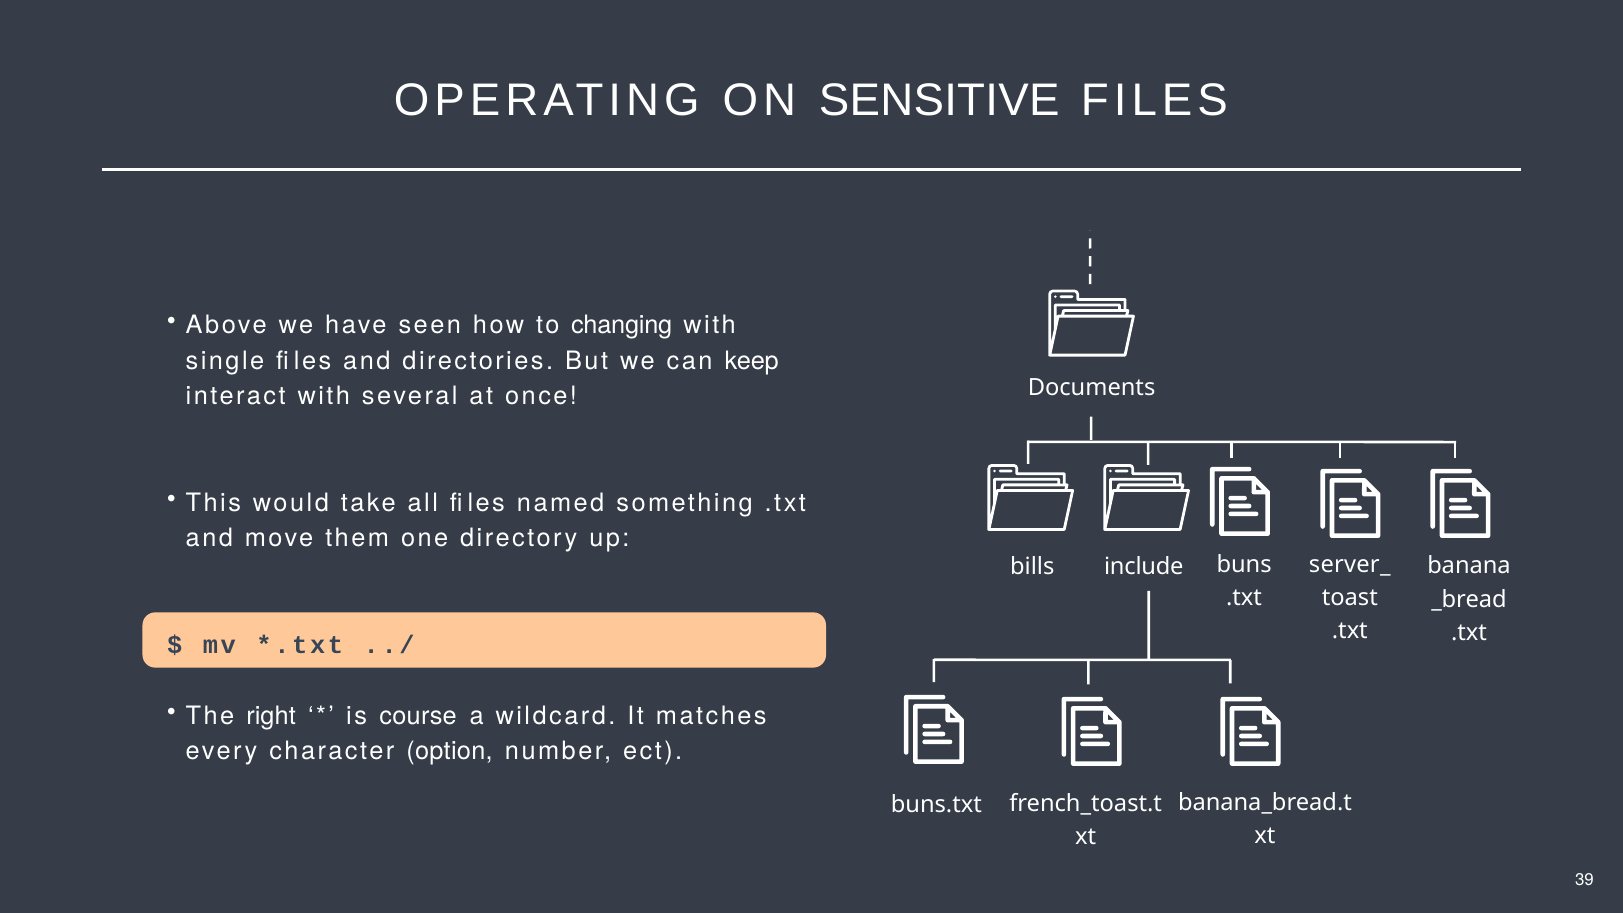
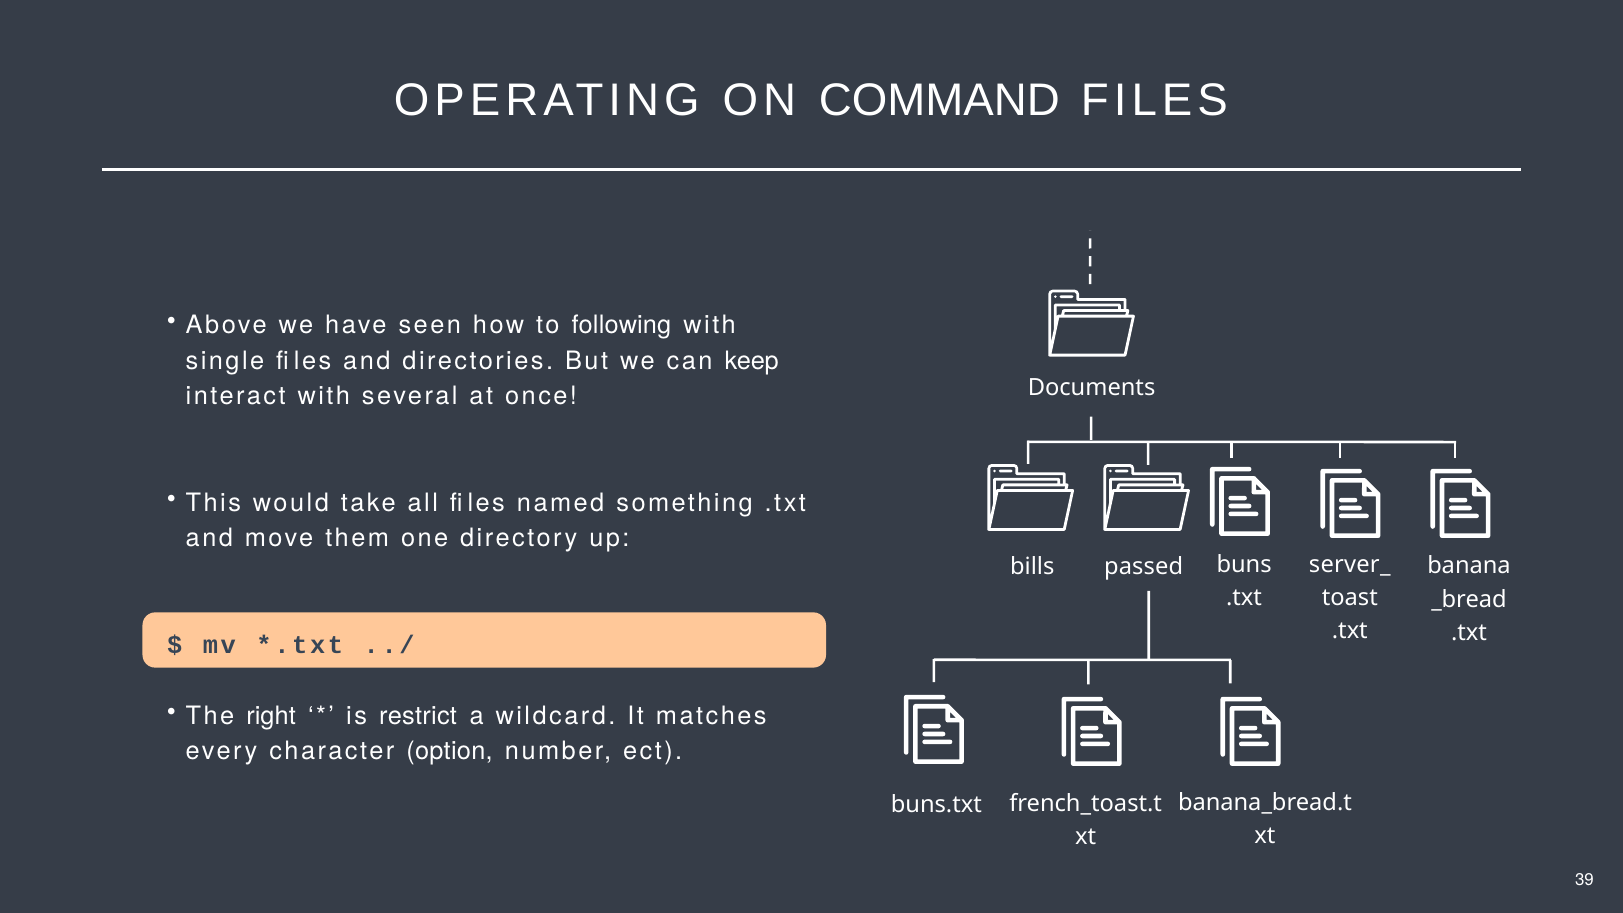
SENSITIVE: SENSITIVE -> COMMAND
changing: changing -> following
include: include -> passed
course: course -> restrict
